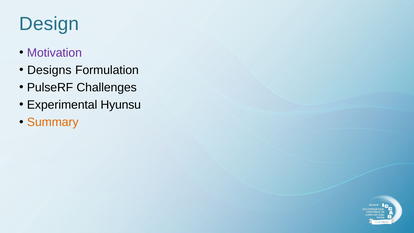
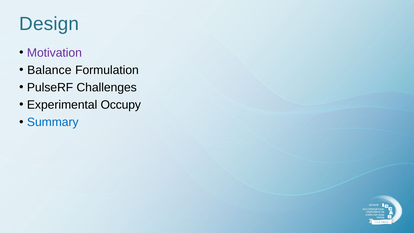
Designs: Designs -> Balance
Hyunsu: Hyunsu -> Occupy
Summary colour: orange -> blue
